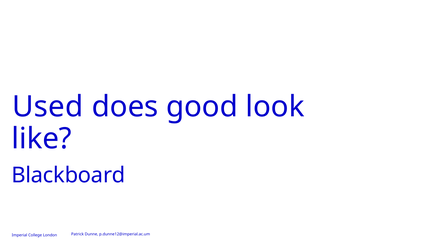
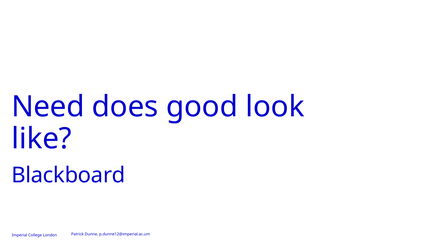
Used: Used -> Need
